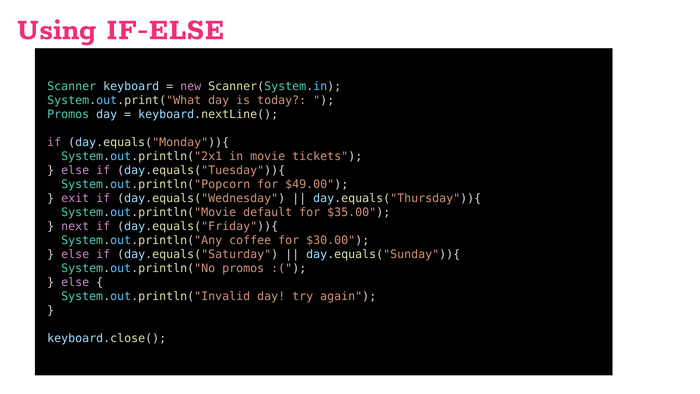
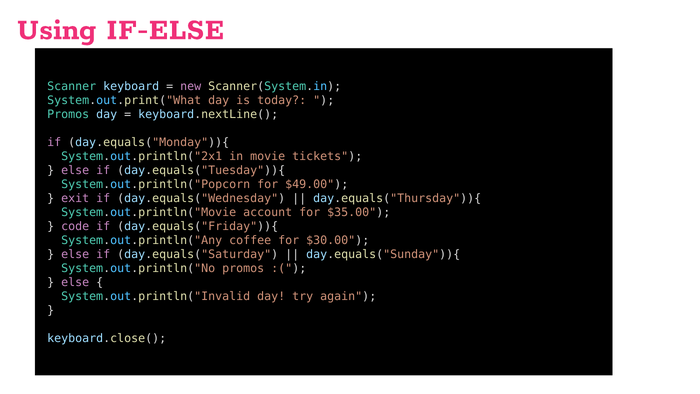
default: default -> account
next: next -> code
